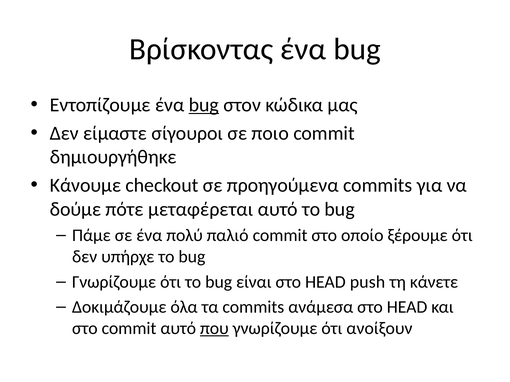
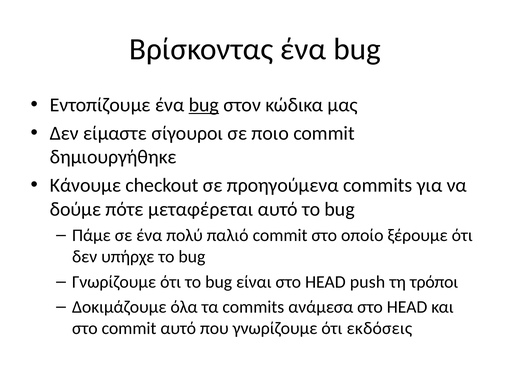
κάνετε: κάνετε -> τρόποι
που underline: present -> none
ανοίξουν: ανοίξουν -> εκδόσεις
